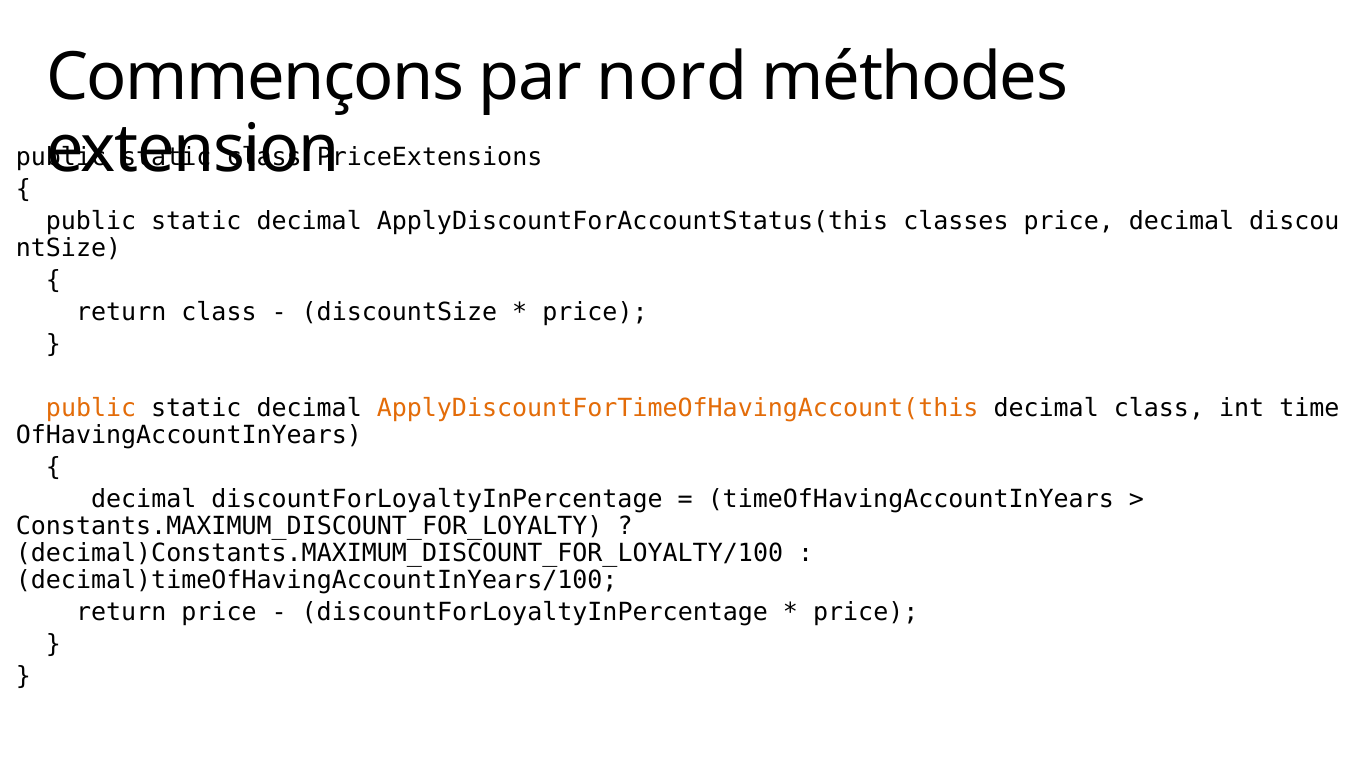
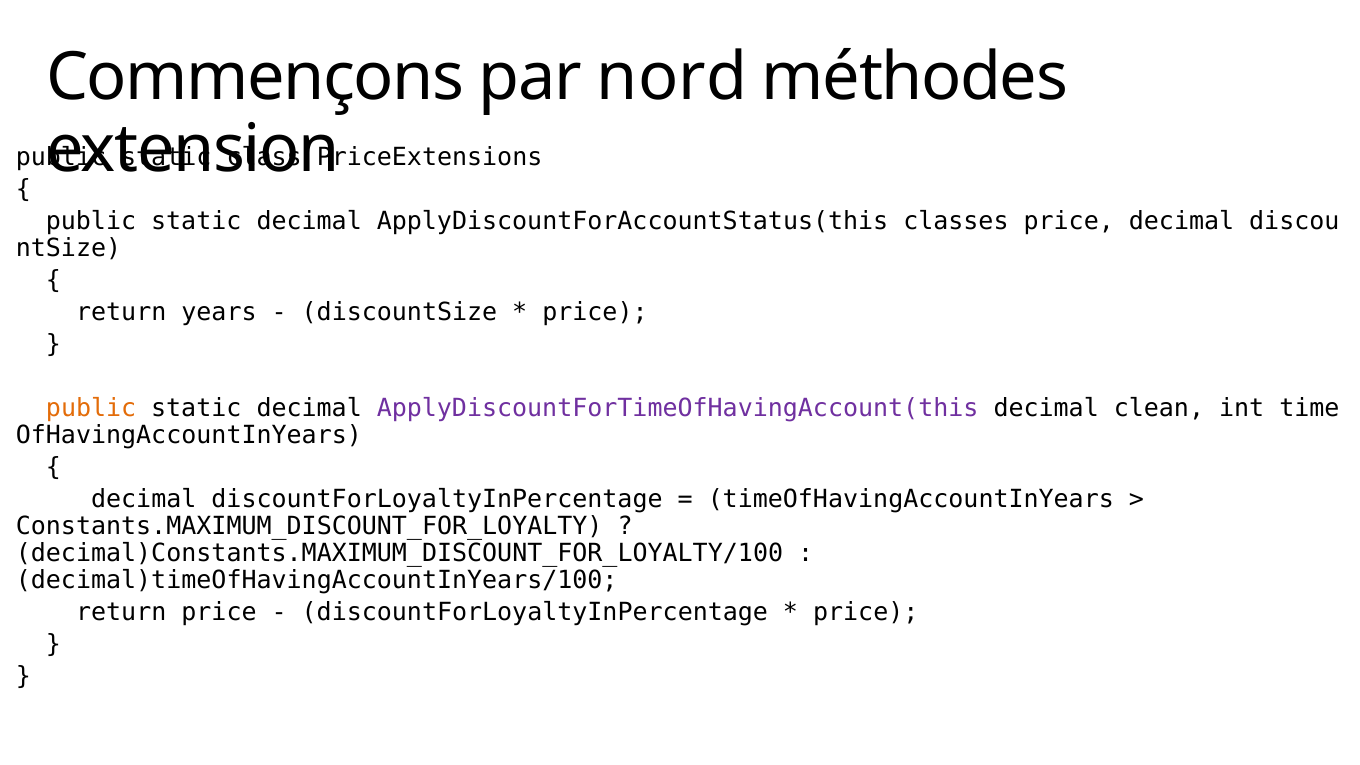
return class: class -> years
ApplyDiscountForTimeOfHavingAccount(this colour: orange -> purple
decimal class: class -> clean
